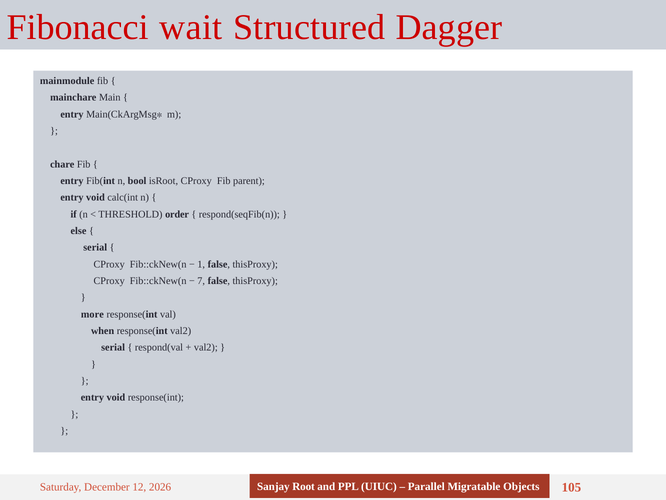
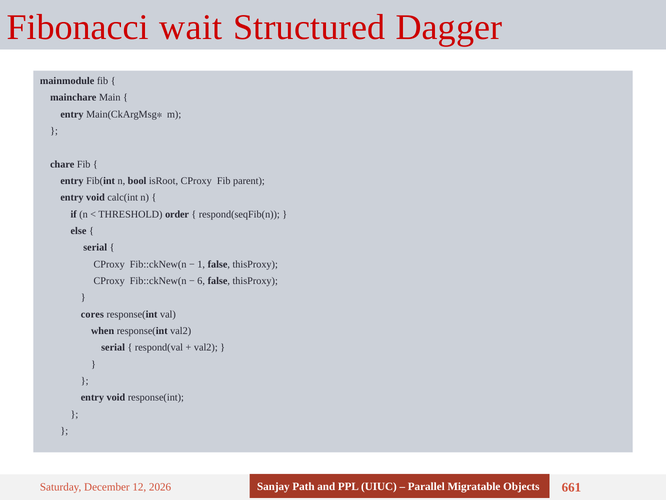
7: 7 -> 6
more: more -> cores
Root: Root -> Path
105: 105 -> 661
